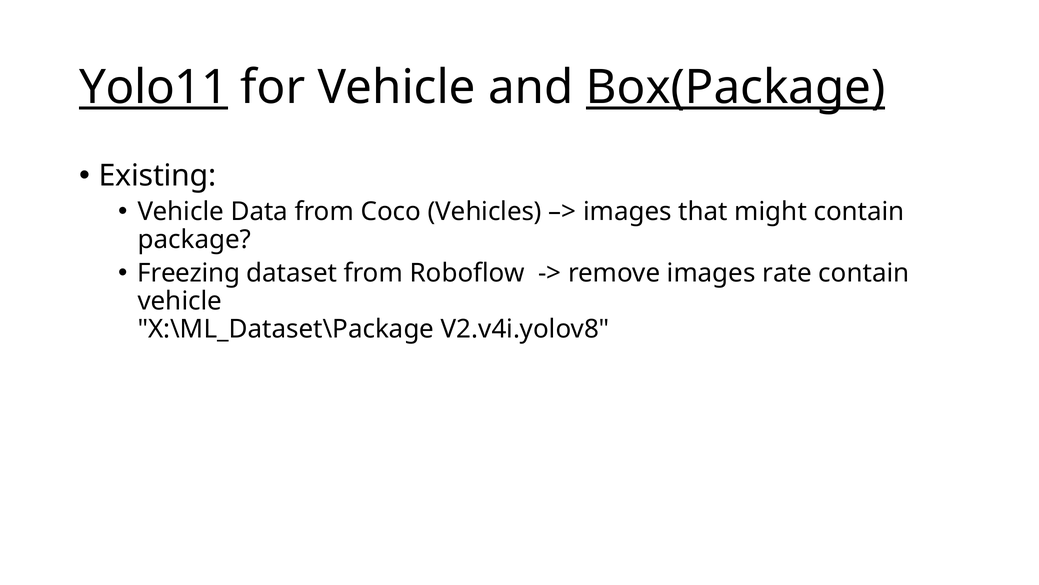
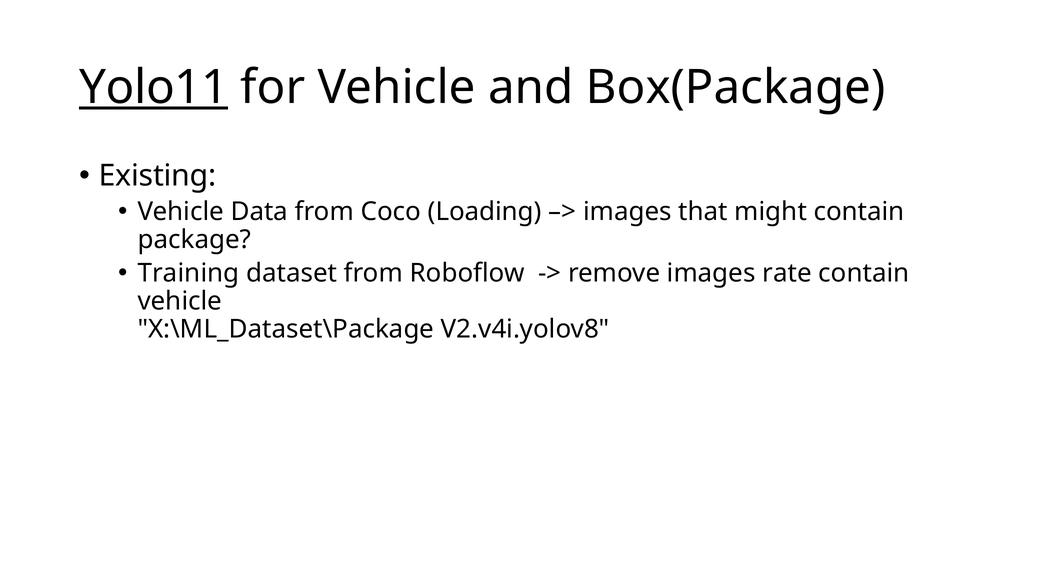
Box(Package underline: present -> none
Vehicles: Vehicles -> Loading
Freezing: Freezing -> Training
